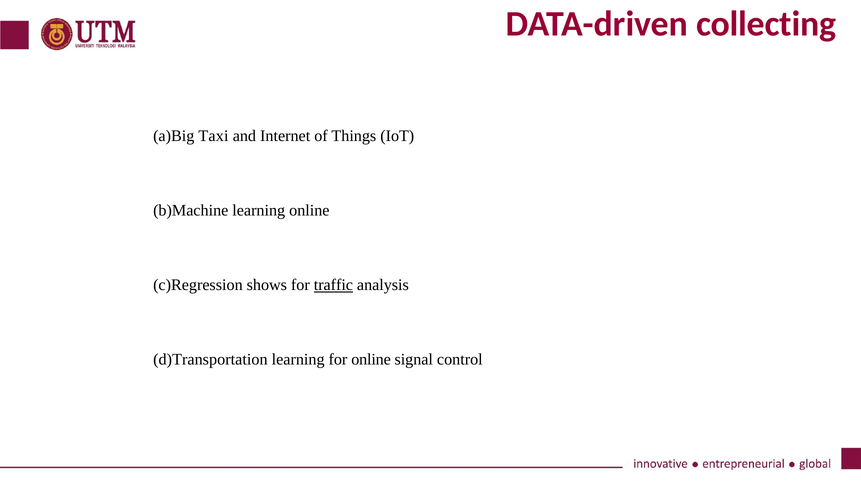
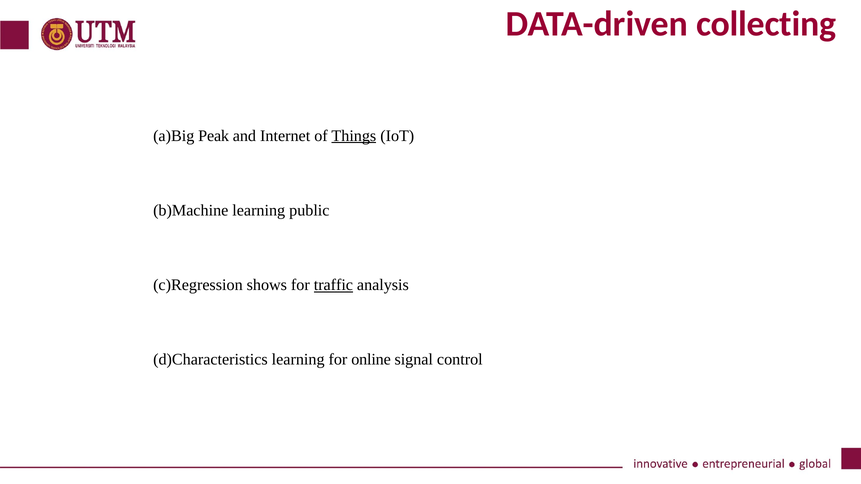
Taxi: Taxi -> Peak
Things underline: none -> present
learning online: online -> public
d)Transportation: d)Transportation -> d)Characteristics
